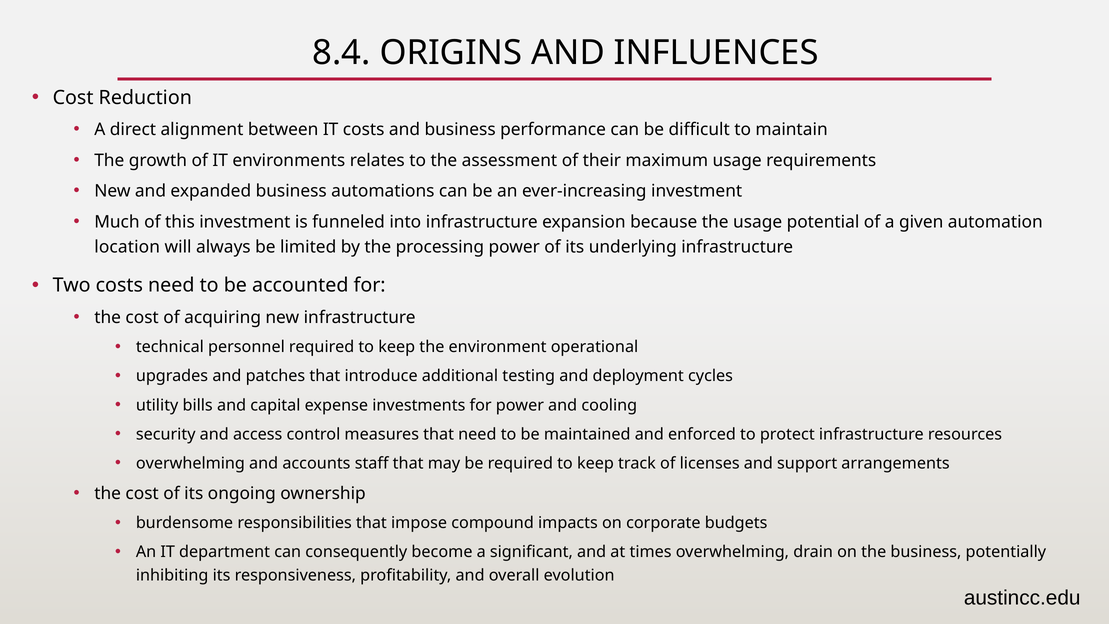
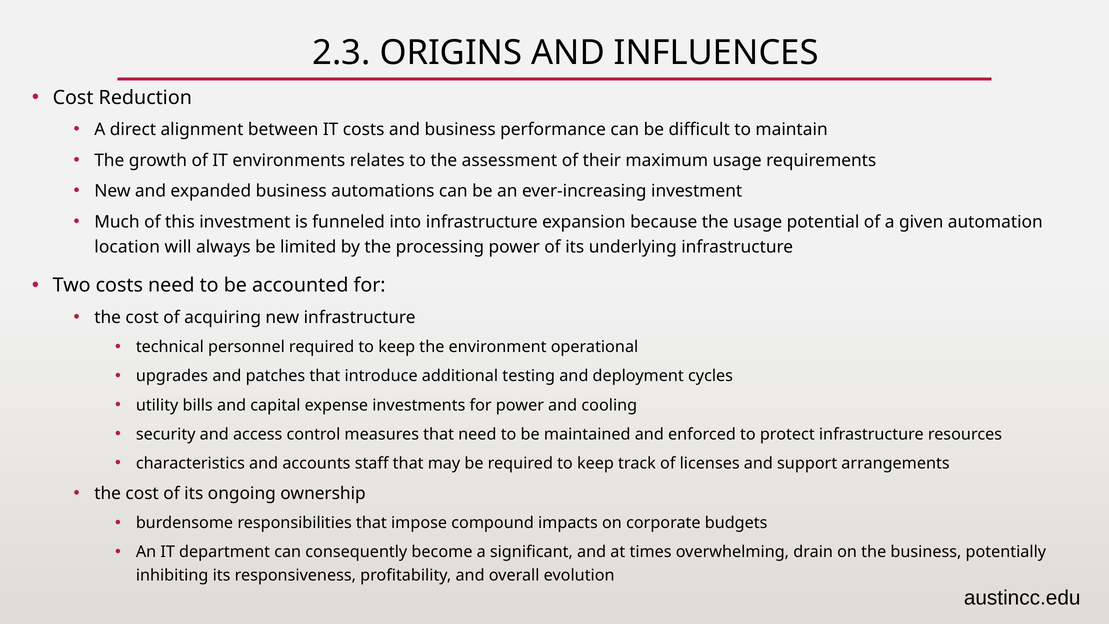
8.4: 8.4 -> 2.3
overwhelming at (190, 463): overwhelming -> characteristics
